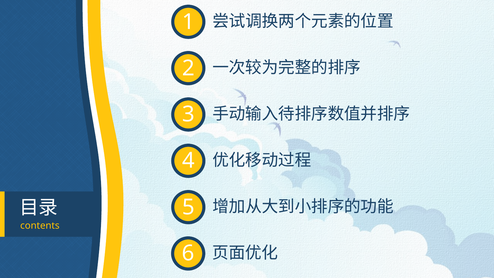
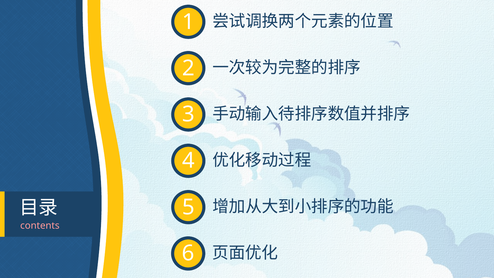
contents colour: yellow -> pink
